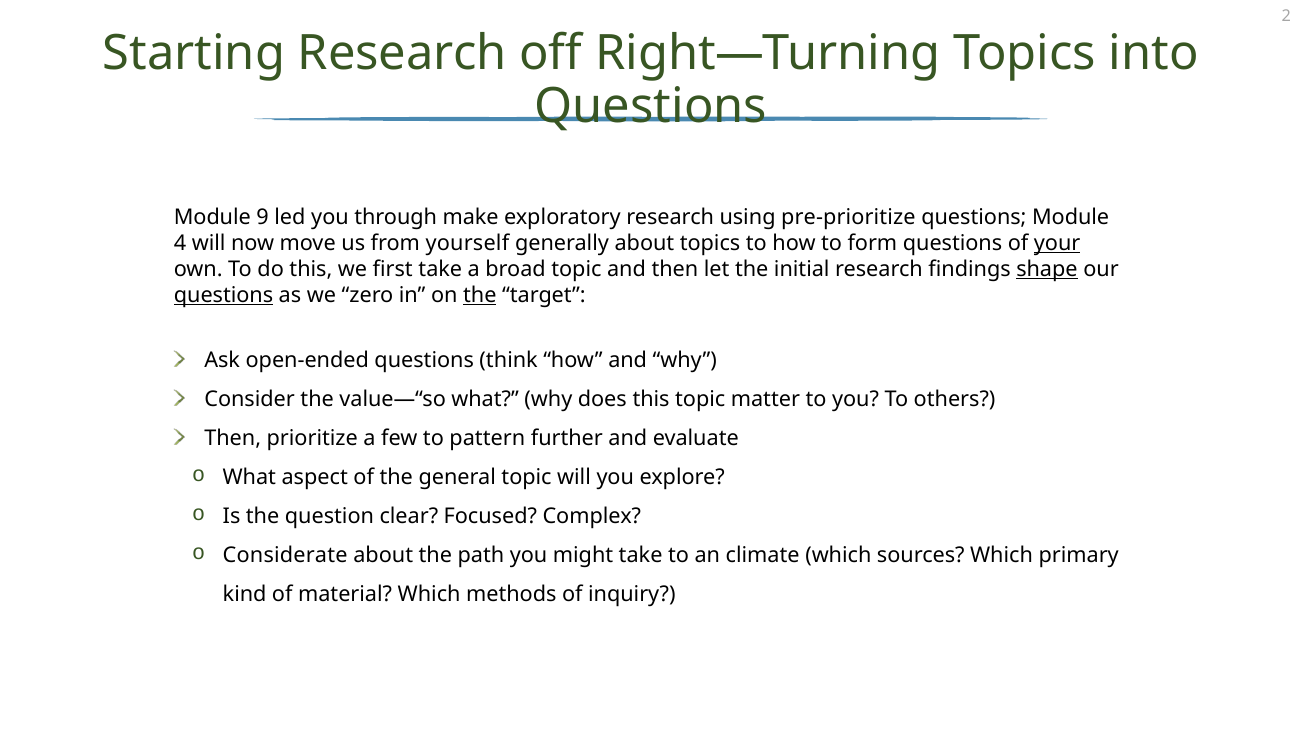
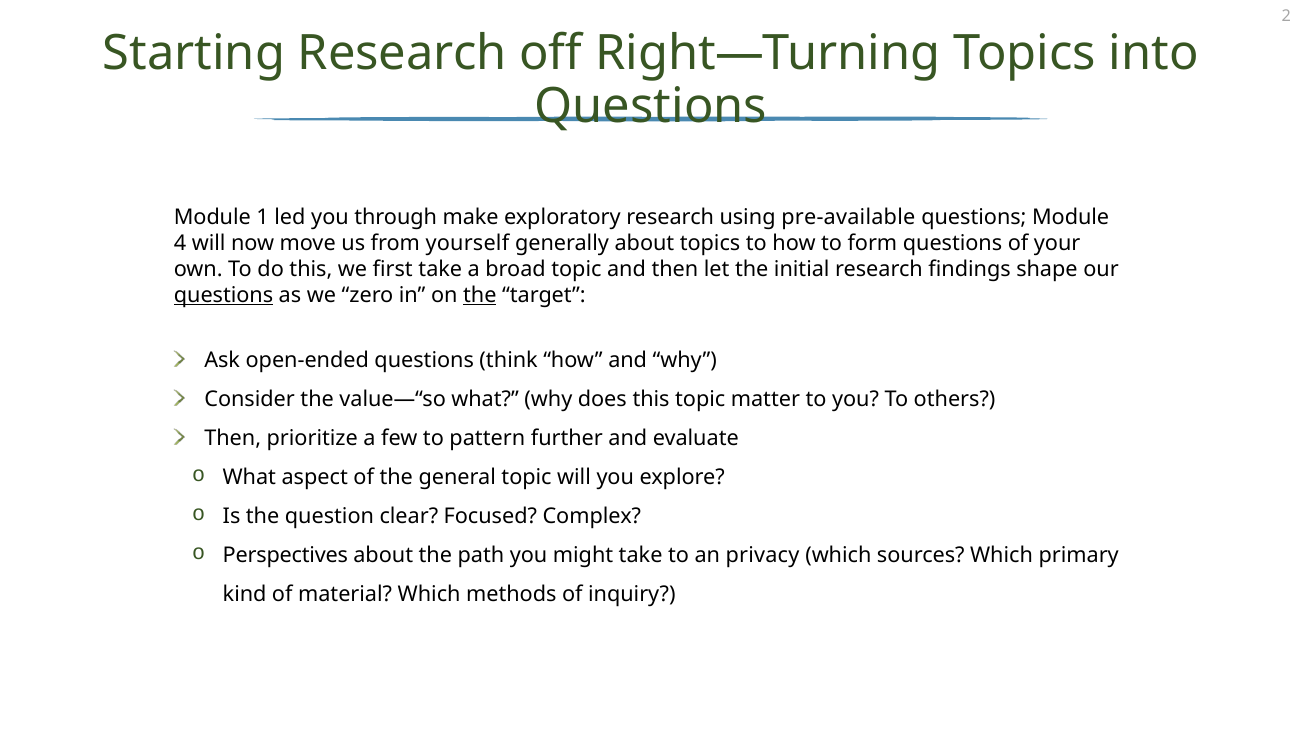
9: 9 -> 1
pre-prioritize: pre-prioritize -> pre-available
your underline: present -> none
shape underline: present -> none
Considerate: Considerate -> Perspectives
climate: climate -> privacy
